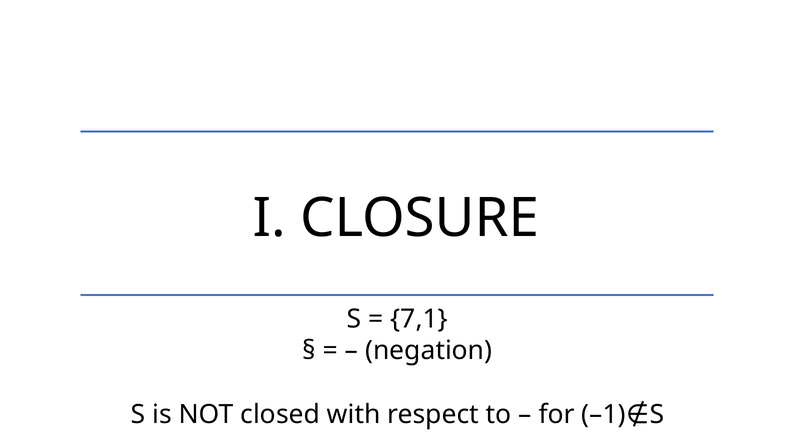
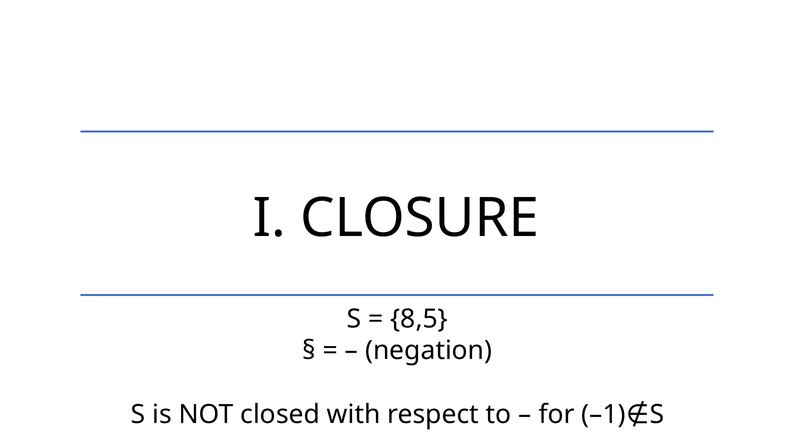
7,1: 7,1 -> 8,5
